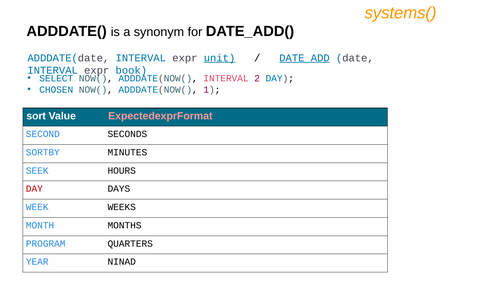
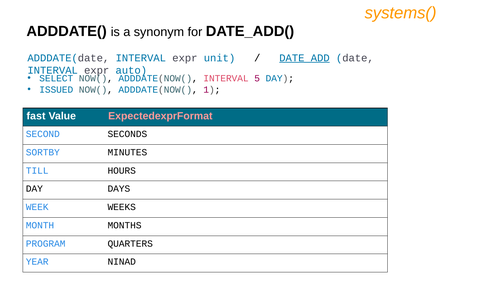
unit underline: present -> none
book: book -> auto
2: 2 -> 5
CHOSEN: CHOSEN -> ISSUED
sort: sort -> fast
SEEK: SEEK -> TILL
DAY at (34, 189) colour: red -> black
